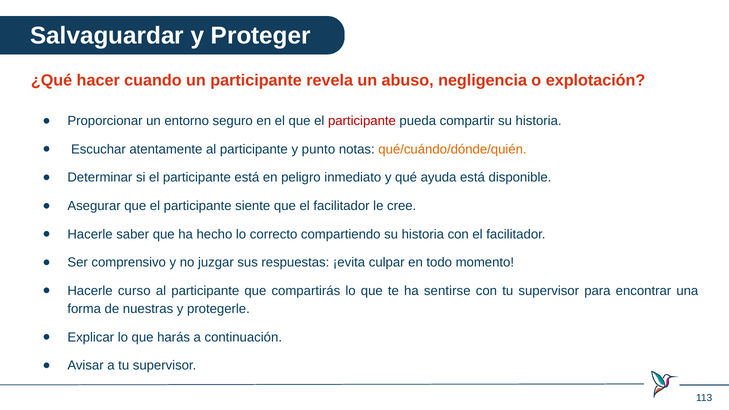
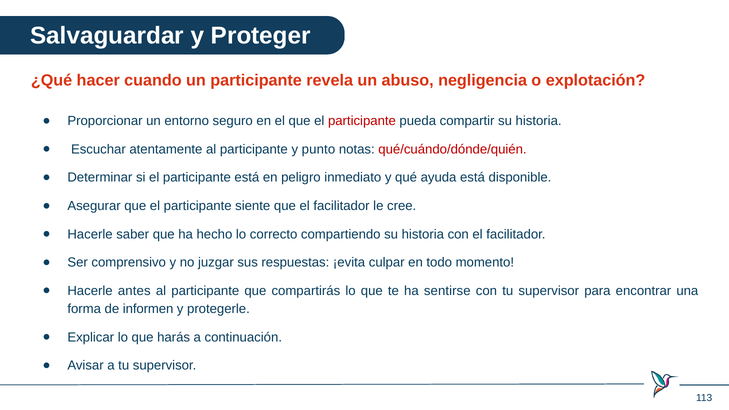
qué/cuándo/dónde/quién colour: orange -> red
curso: curso -> antes
nuestras: nuestras -> informen
